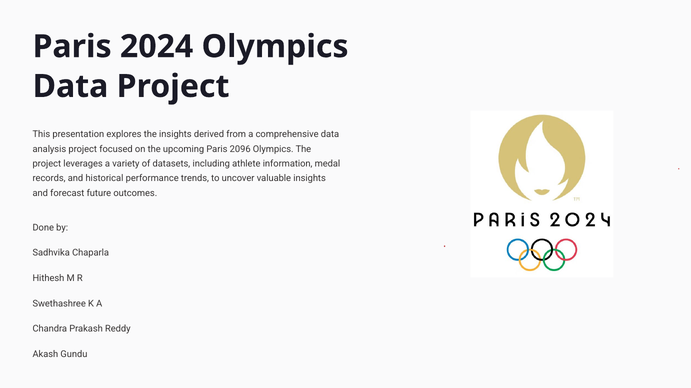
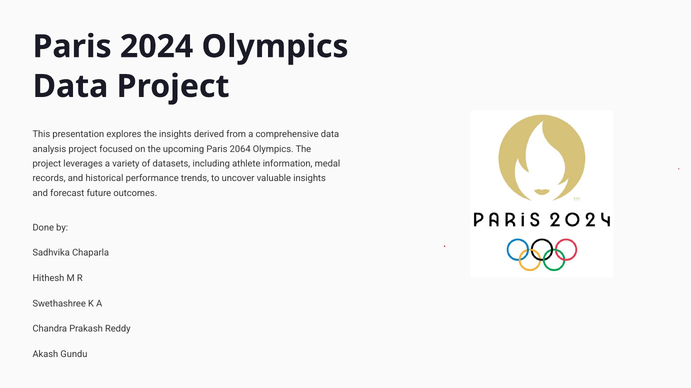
2096: 2096 -> 2064
